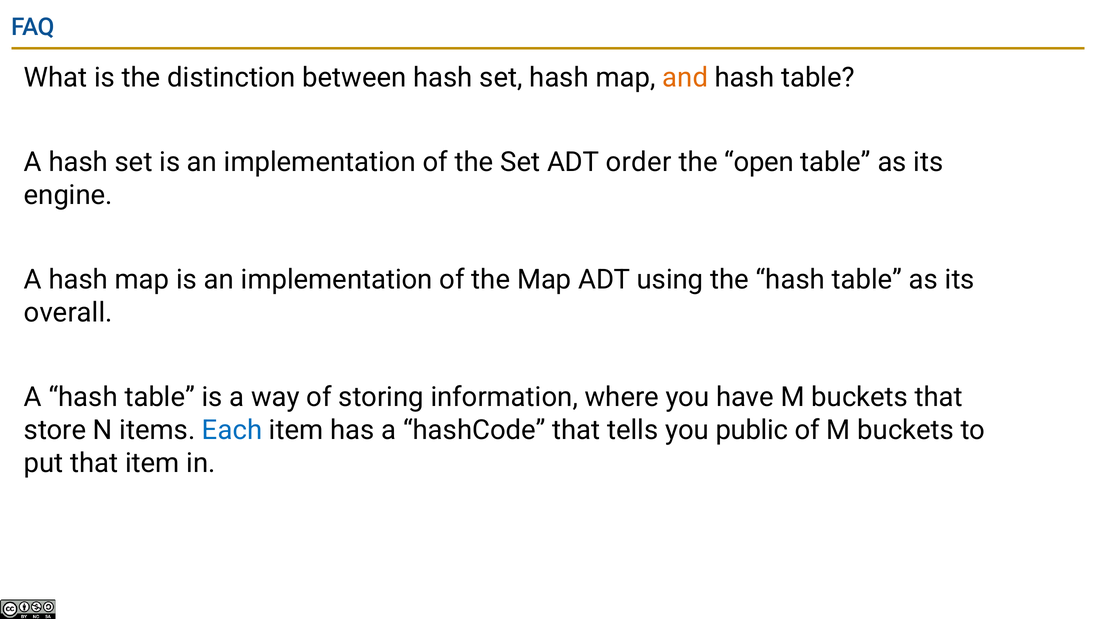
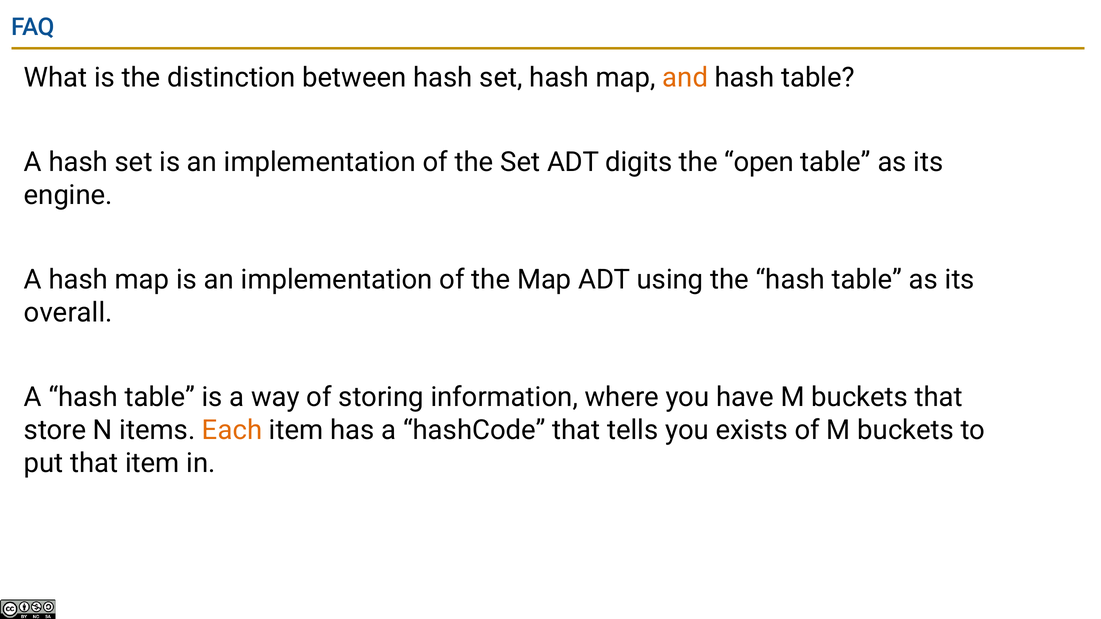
order: order -> digits
Each colour: blue -> orange
public: public -> exists
